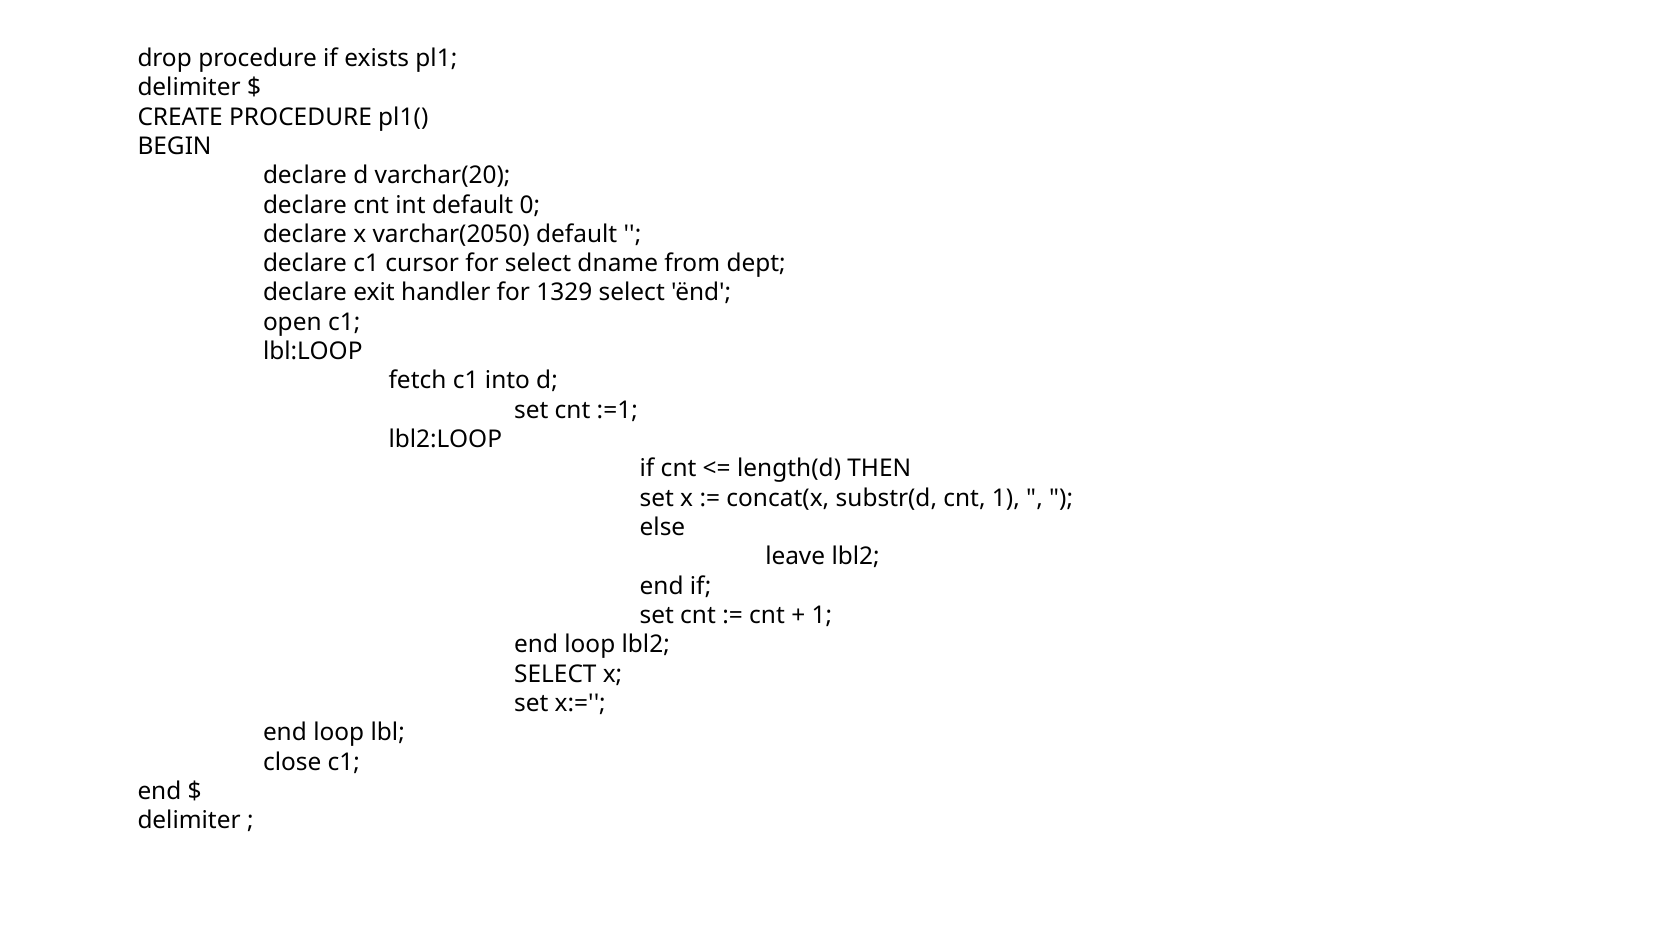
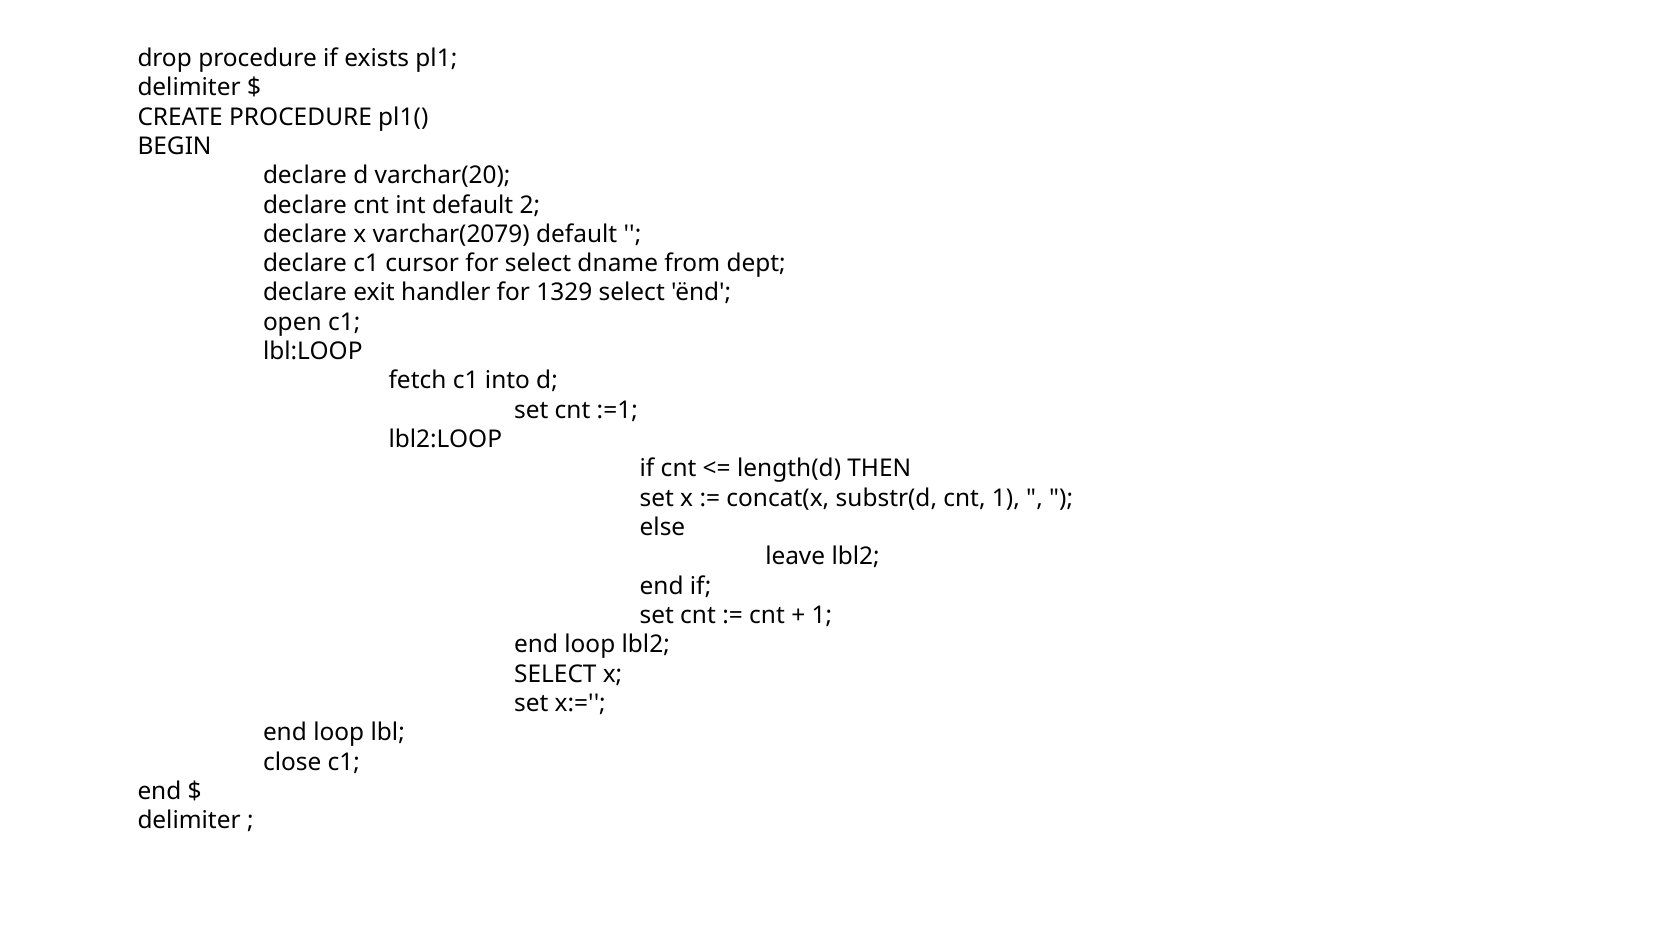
0: 0 -> 2
varchar(2050: varchar(2050 -> varchar(2079
